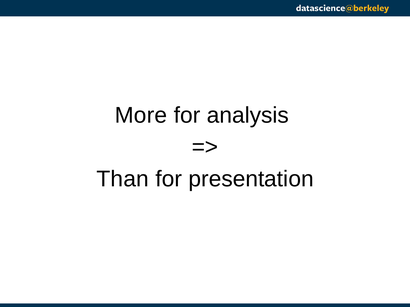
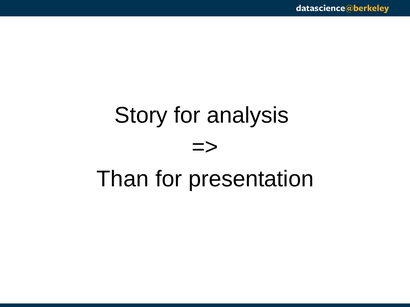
More: More -> Story
